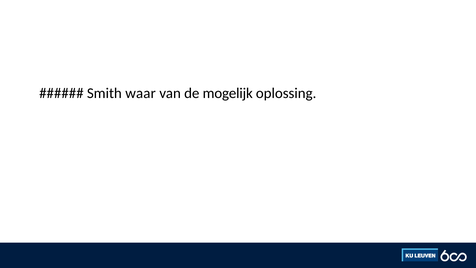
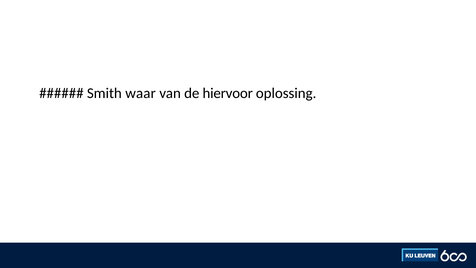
mogelijk: mogelijk -> hiervoor
